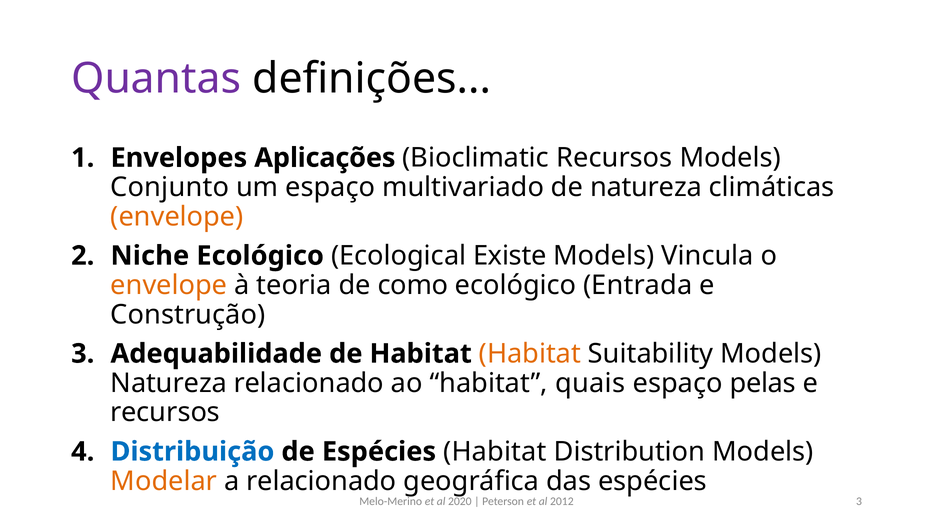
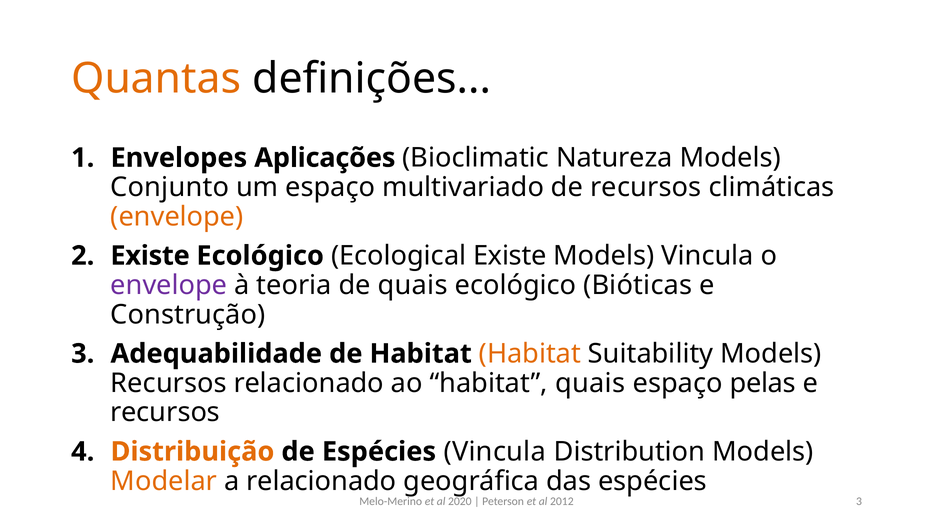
Quantas colour: purple -> orange
Bioclimatic Recursos: Recursos -> Natureza
de natureza: natureza -> recursos
Niche at (150, 256): Niche -> Existe
envelope at (169, 285) colour: orange -> purple
de como: como -> quais
Entrada: Entrada -> Bióticas
Natureza at (169, 383): Natureza -> Recursos
Distribuição colour: blue -> orange
Espécies Habitat: Habitat -> Vincula
